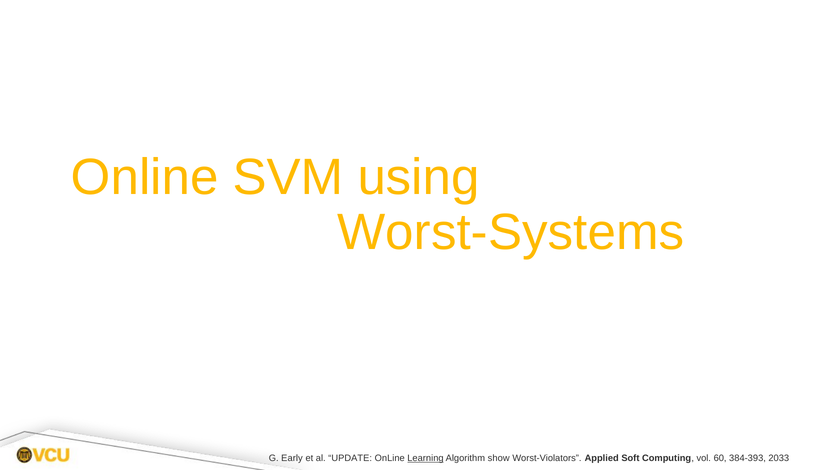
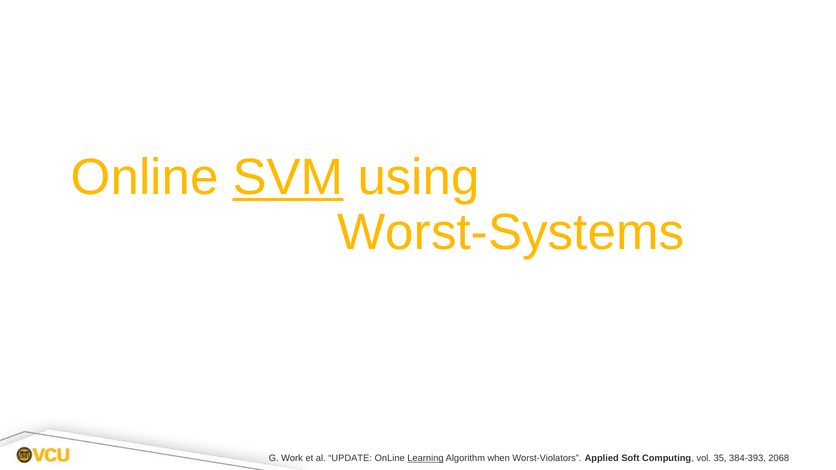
SVM underline: none -> present
Early: Early -> Work
show: show -> when
60: 60 -> 35
2033: 2033 -> 2068
